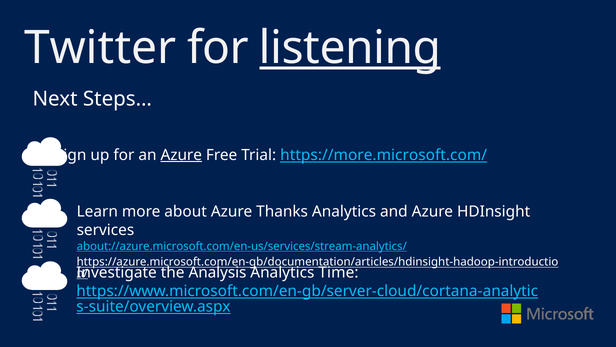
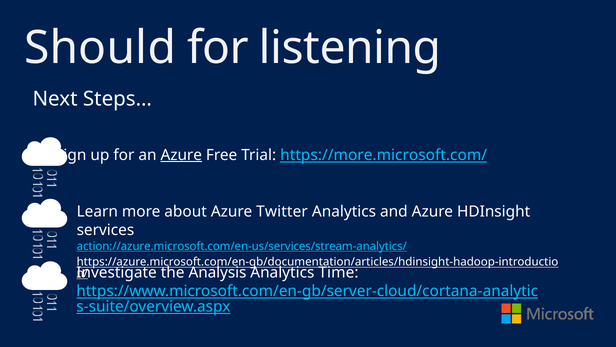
Twitter: Twitter -> Should
listening underline: present -> none
Thanks: Thanks -> Twitter
about://azure.microsoft.com/en-us/services/stream-analytics/: about://azure.microsoft.com/en-us/services/stream-analytics/ -> action://azure.microsoft.com/en-us/services/stream-analytics/
